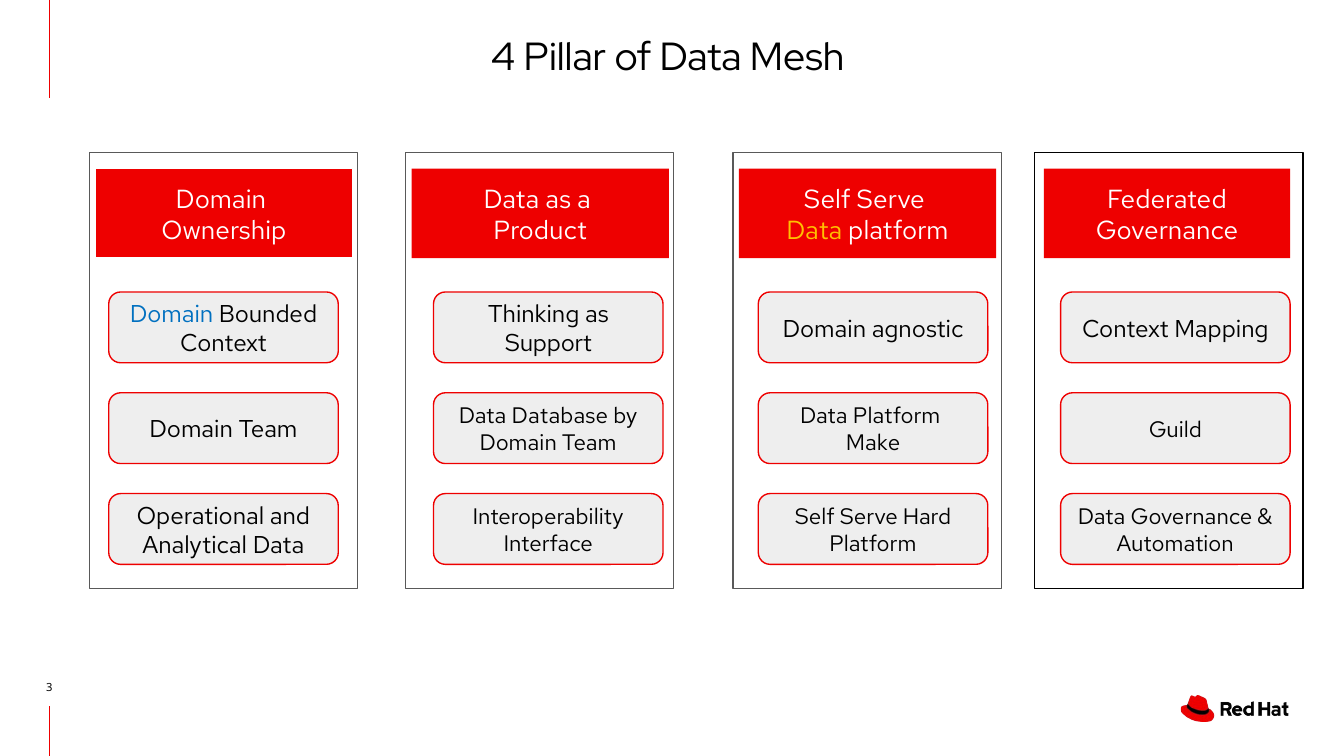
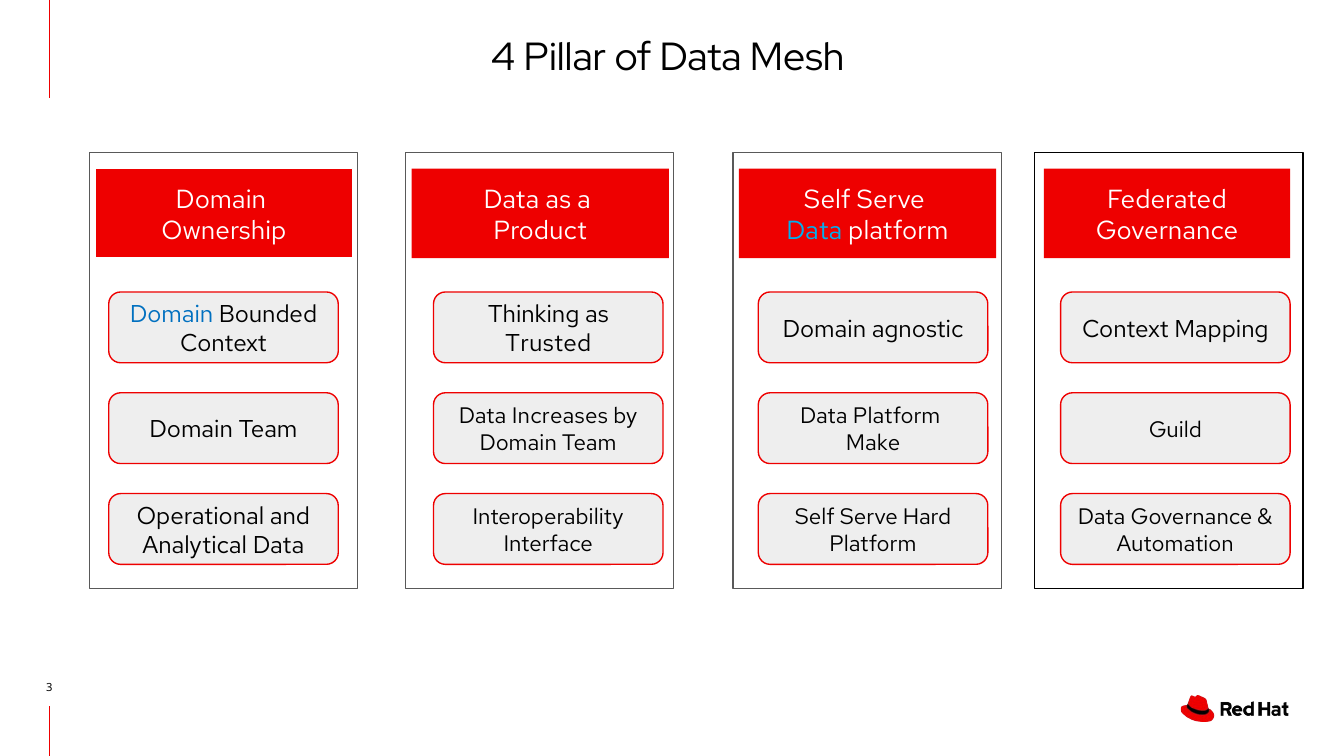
Data at (814, 231) colour: yellow -> light blue
Support: Support -> Trusted
Database: Database -> Increases
